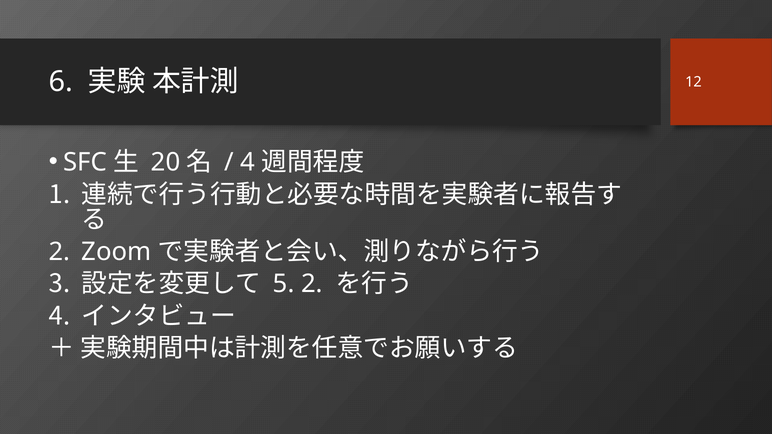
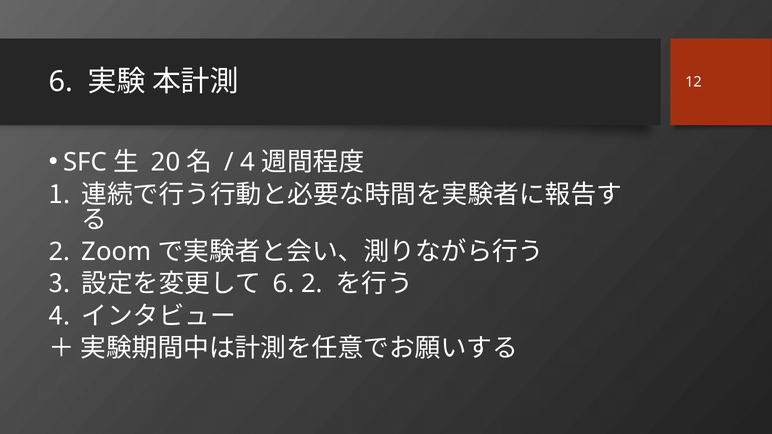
5 at (284, 284): 5 -> 6
